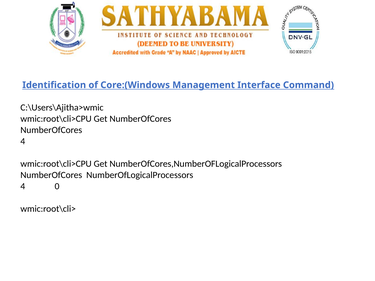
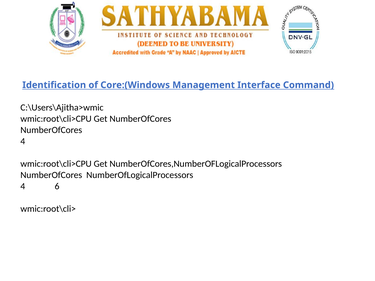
0: 0 -> 6
